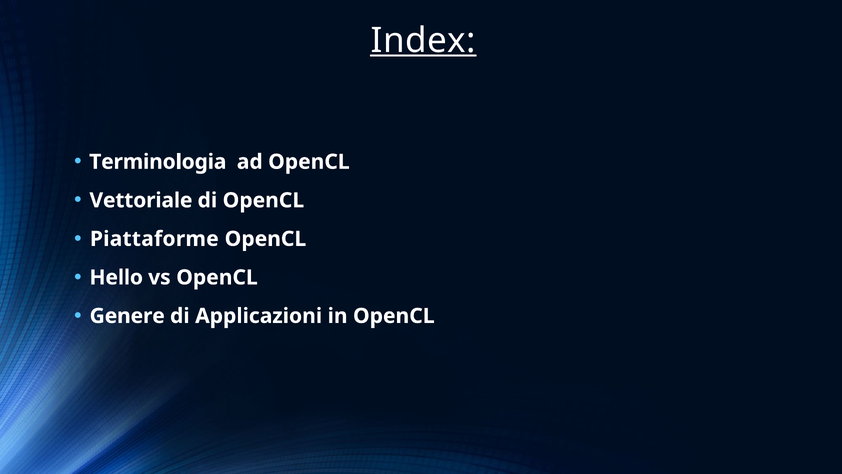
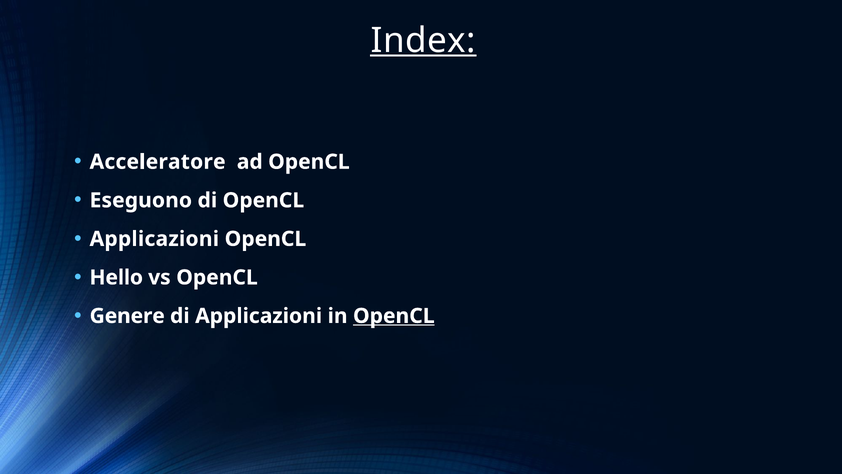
Terminologia: Terminologia -> Acceleratore
Vettoriale: Vettoriale -> Eseguono
Piattaforme at (154, 239): Piattaforme -> Applicazioni
OpenCL at (394, 316) underline: none -> present
